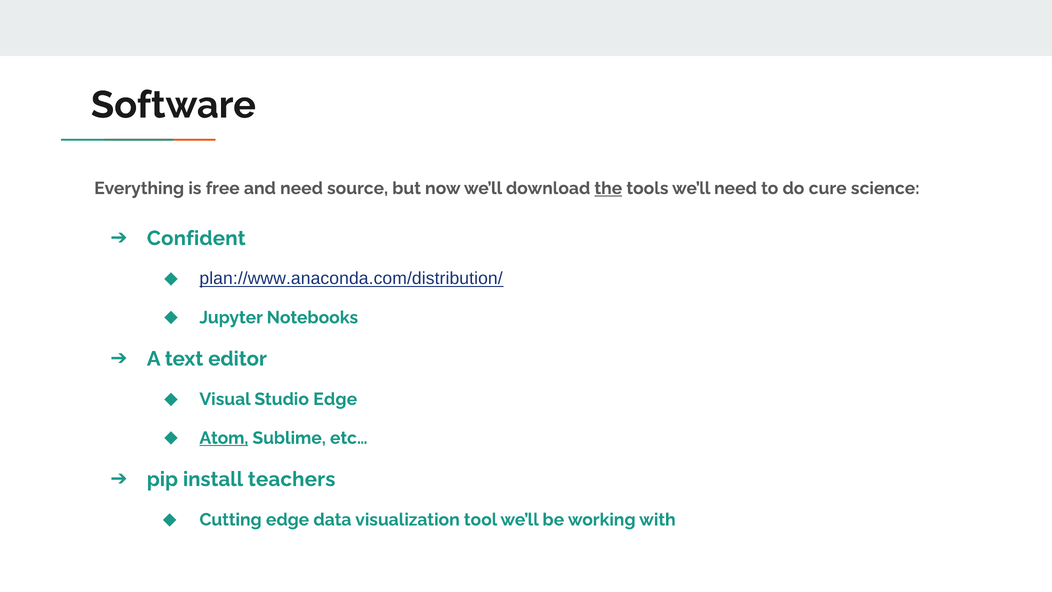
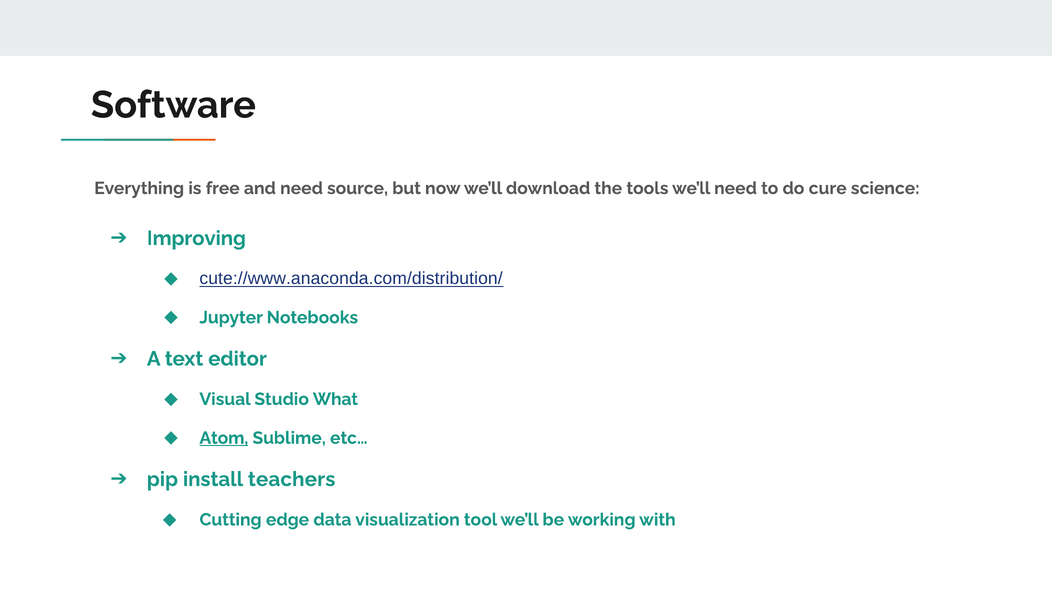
the underline: present -> none
Confident: Confident -> Improving
plan://www.anaconda.com/distribution/: plan://www.anaconda.com/distribution/ -> cute://www.anaconda.com/distribution/
Studio Edge: Edge -> What
